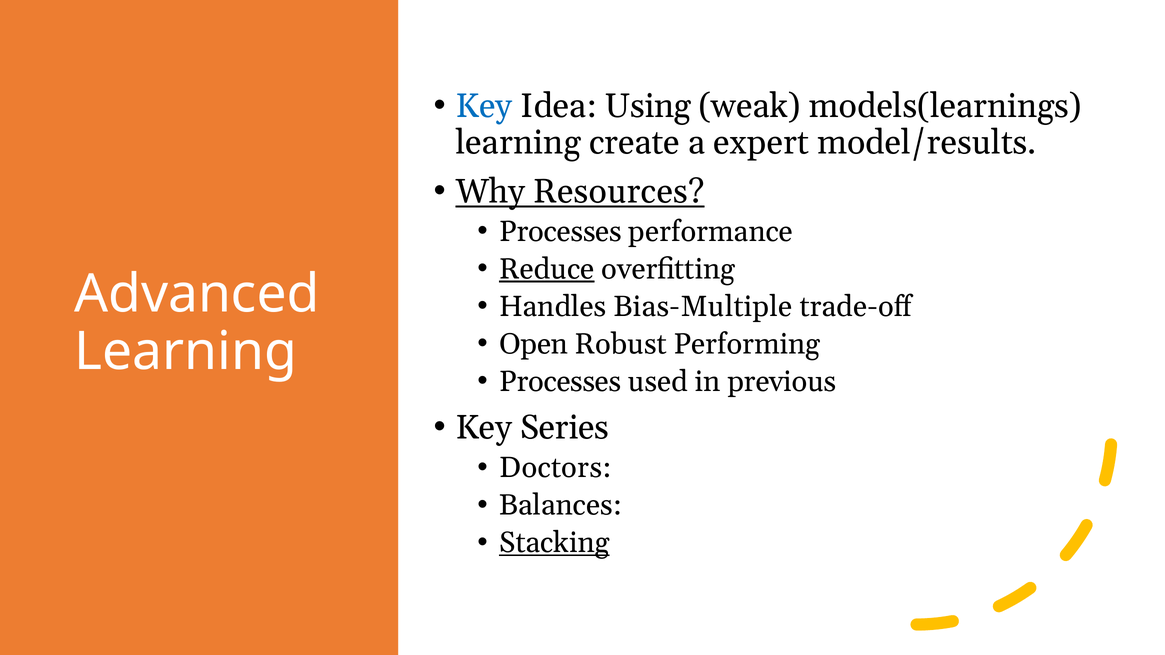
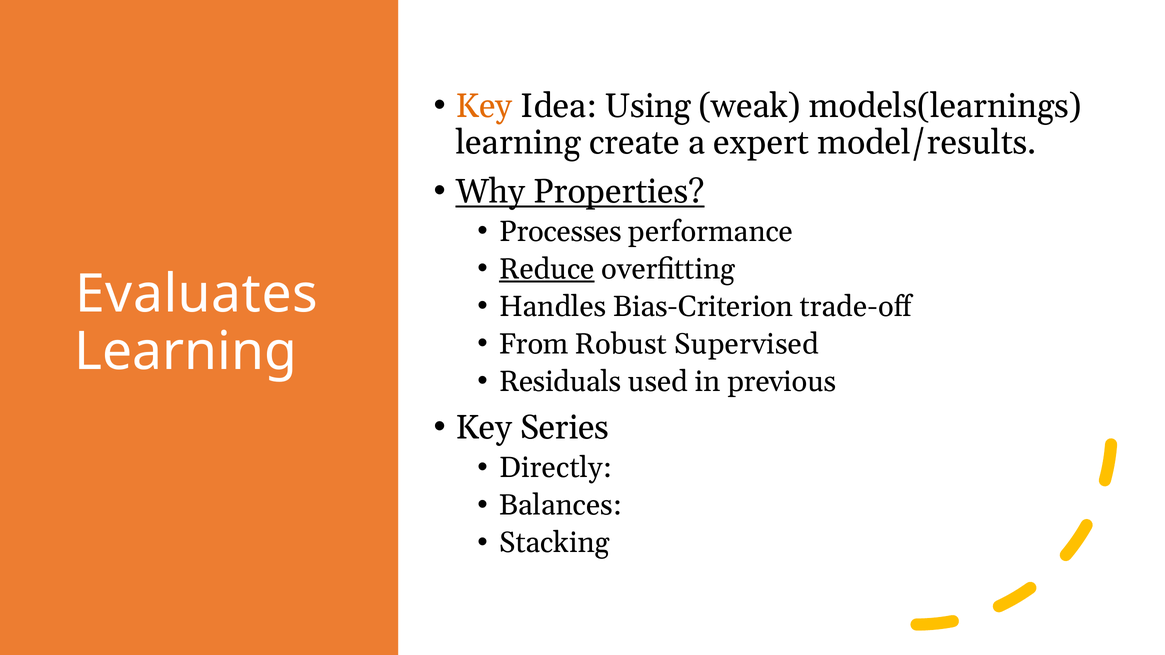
Key at (484, 106) colour: blue -> orange
Resources: Resources -> Properties
Advanced: Advanced -> Evaluates
Bias-Multiple: Bias-Multiple -> Bias-Criterion
Open: Open -> From
Performing: Performing -> Supervised
Processes at (560, 382): Processes -> Residuals
Doctors: Doctors -> Directly
Stacking underline: present -> none
